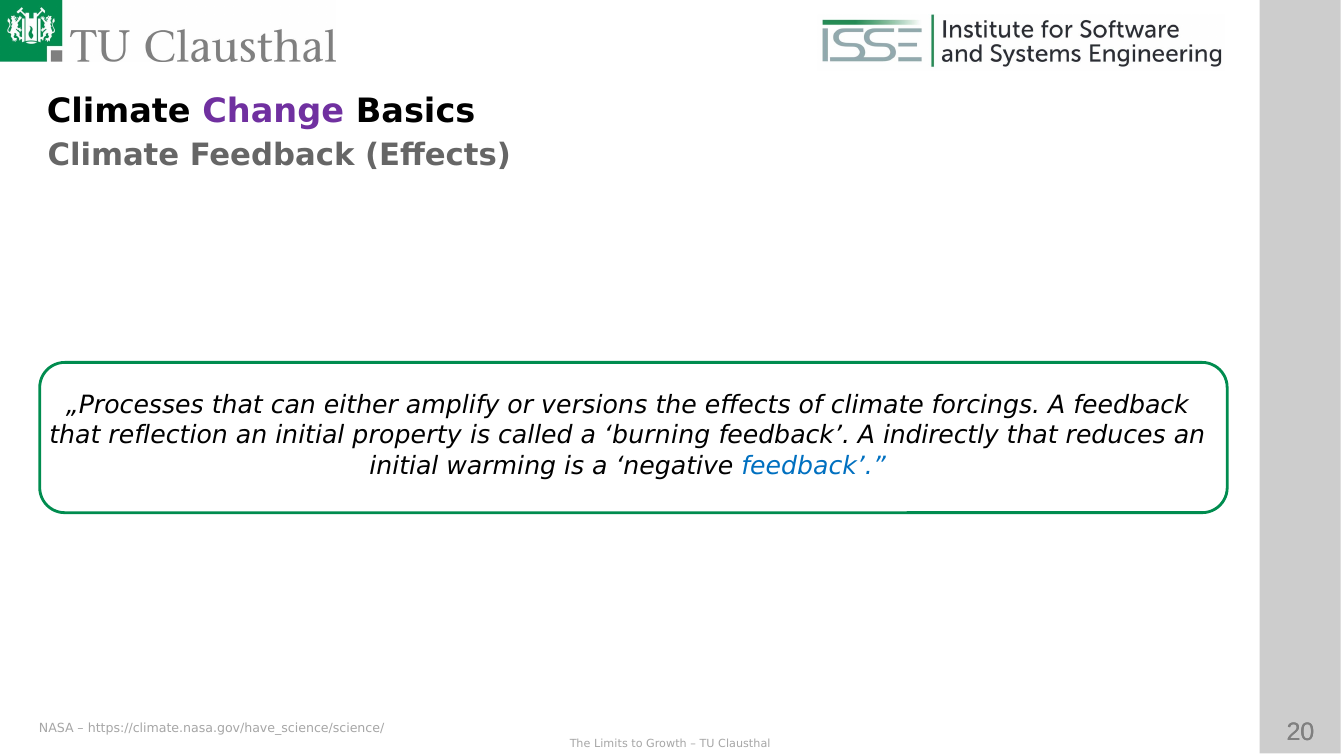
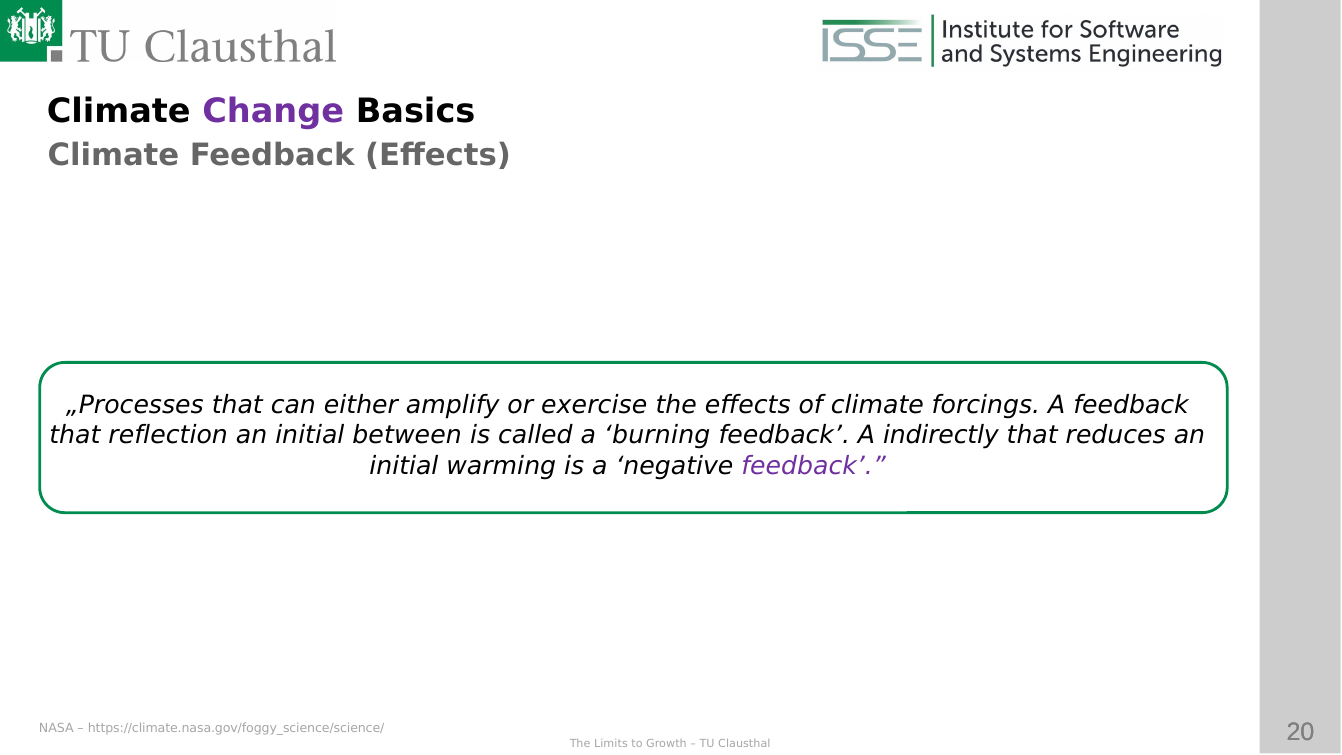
versions: versions -> exercise
property: property -> between
feedback at (814, 466) colour: blue -> purple
https://climate.nasa.gov/have_science/science/: https://climate.nasa.gov/have_science/science/ -> https://climate.nasa.gov/foggy_science/science/
